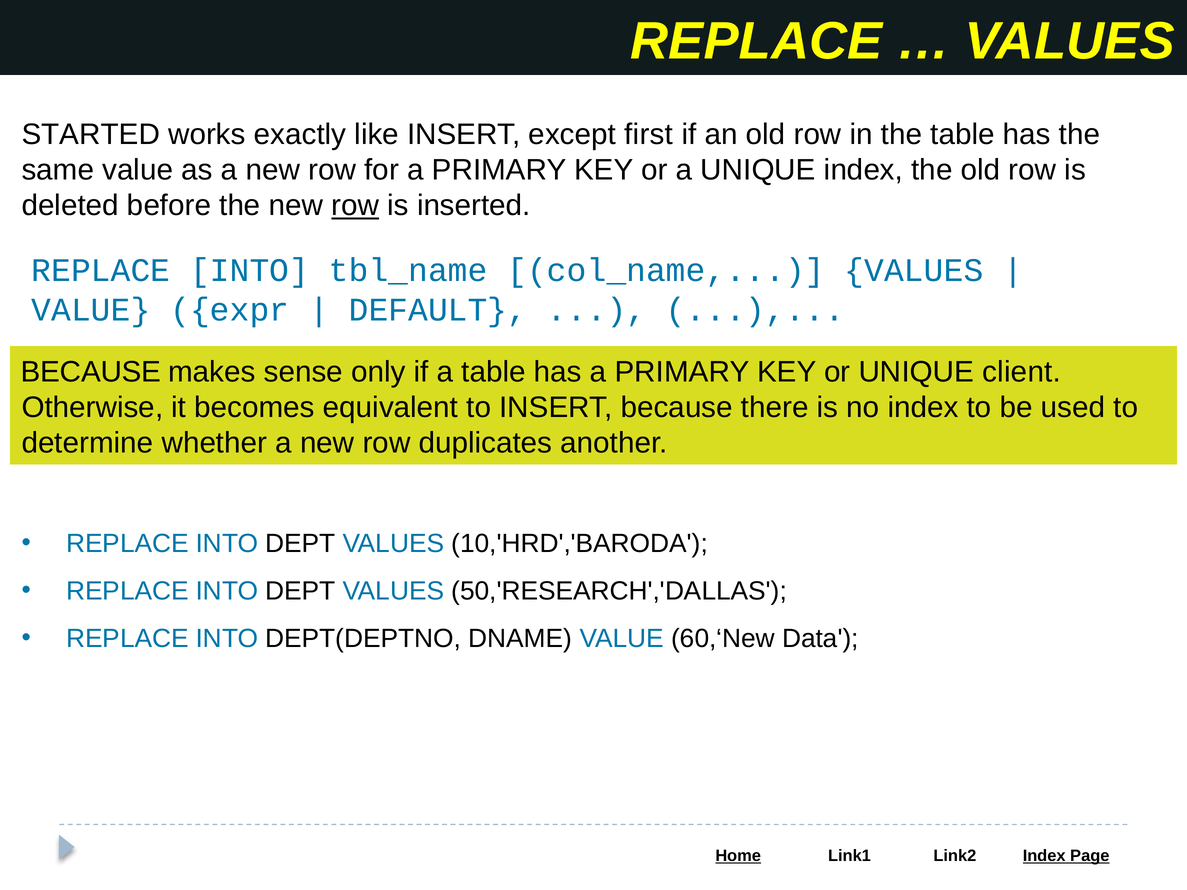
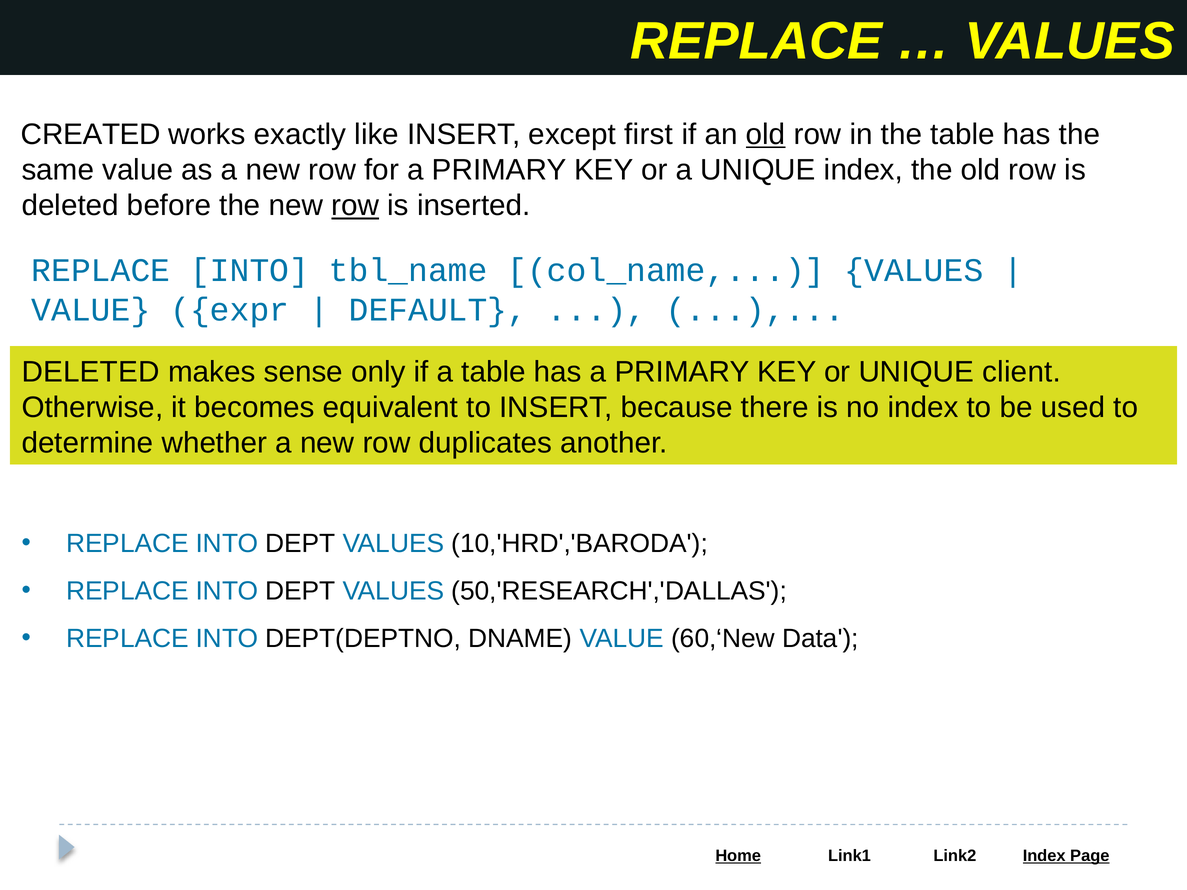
STARTED: STARTED -> CREATED
old at (766, 134) underline: none -> present
BECAUSE at (91, 372): BECAUSE -> DELETED
